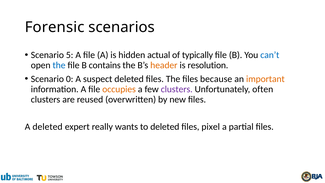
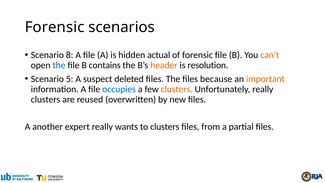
5: 5 -> 8
of typically: typically -> forensic
can’t colour: blue -> orange
0: 0 -> 5
occupies colour: orange -> blue
clusters at (177, 89) colour: purple -> orange
Unfortunately often: often -> really
A deleted: deleted -> another
to deleted: deleted -> clusters
pixel: pixel -> from
